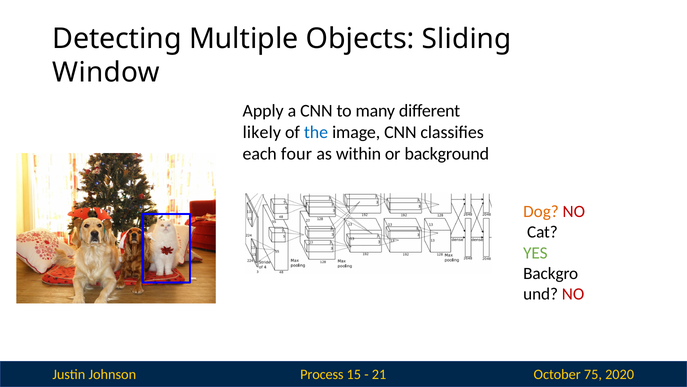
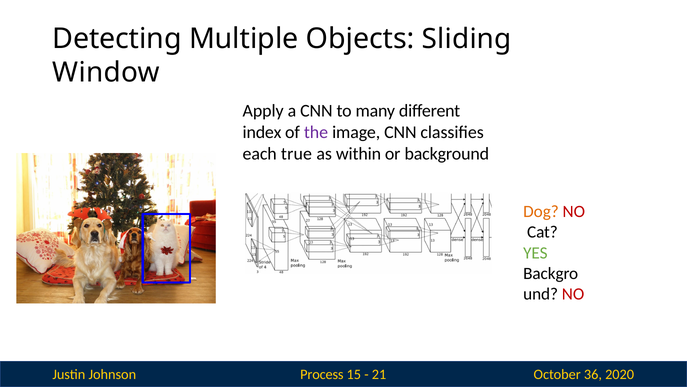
likely: likely -> index
the colour: blue -> purple
four: four -> true
75: 75 -> 36
